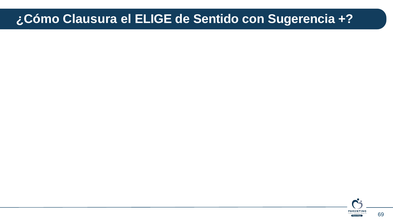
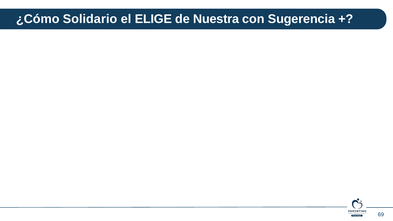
Clausura: Clausura -> Solidario
Sentido: Sentido -> Nuestra
